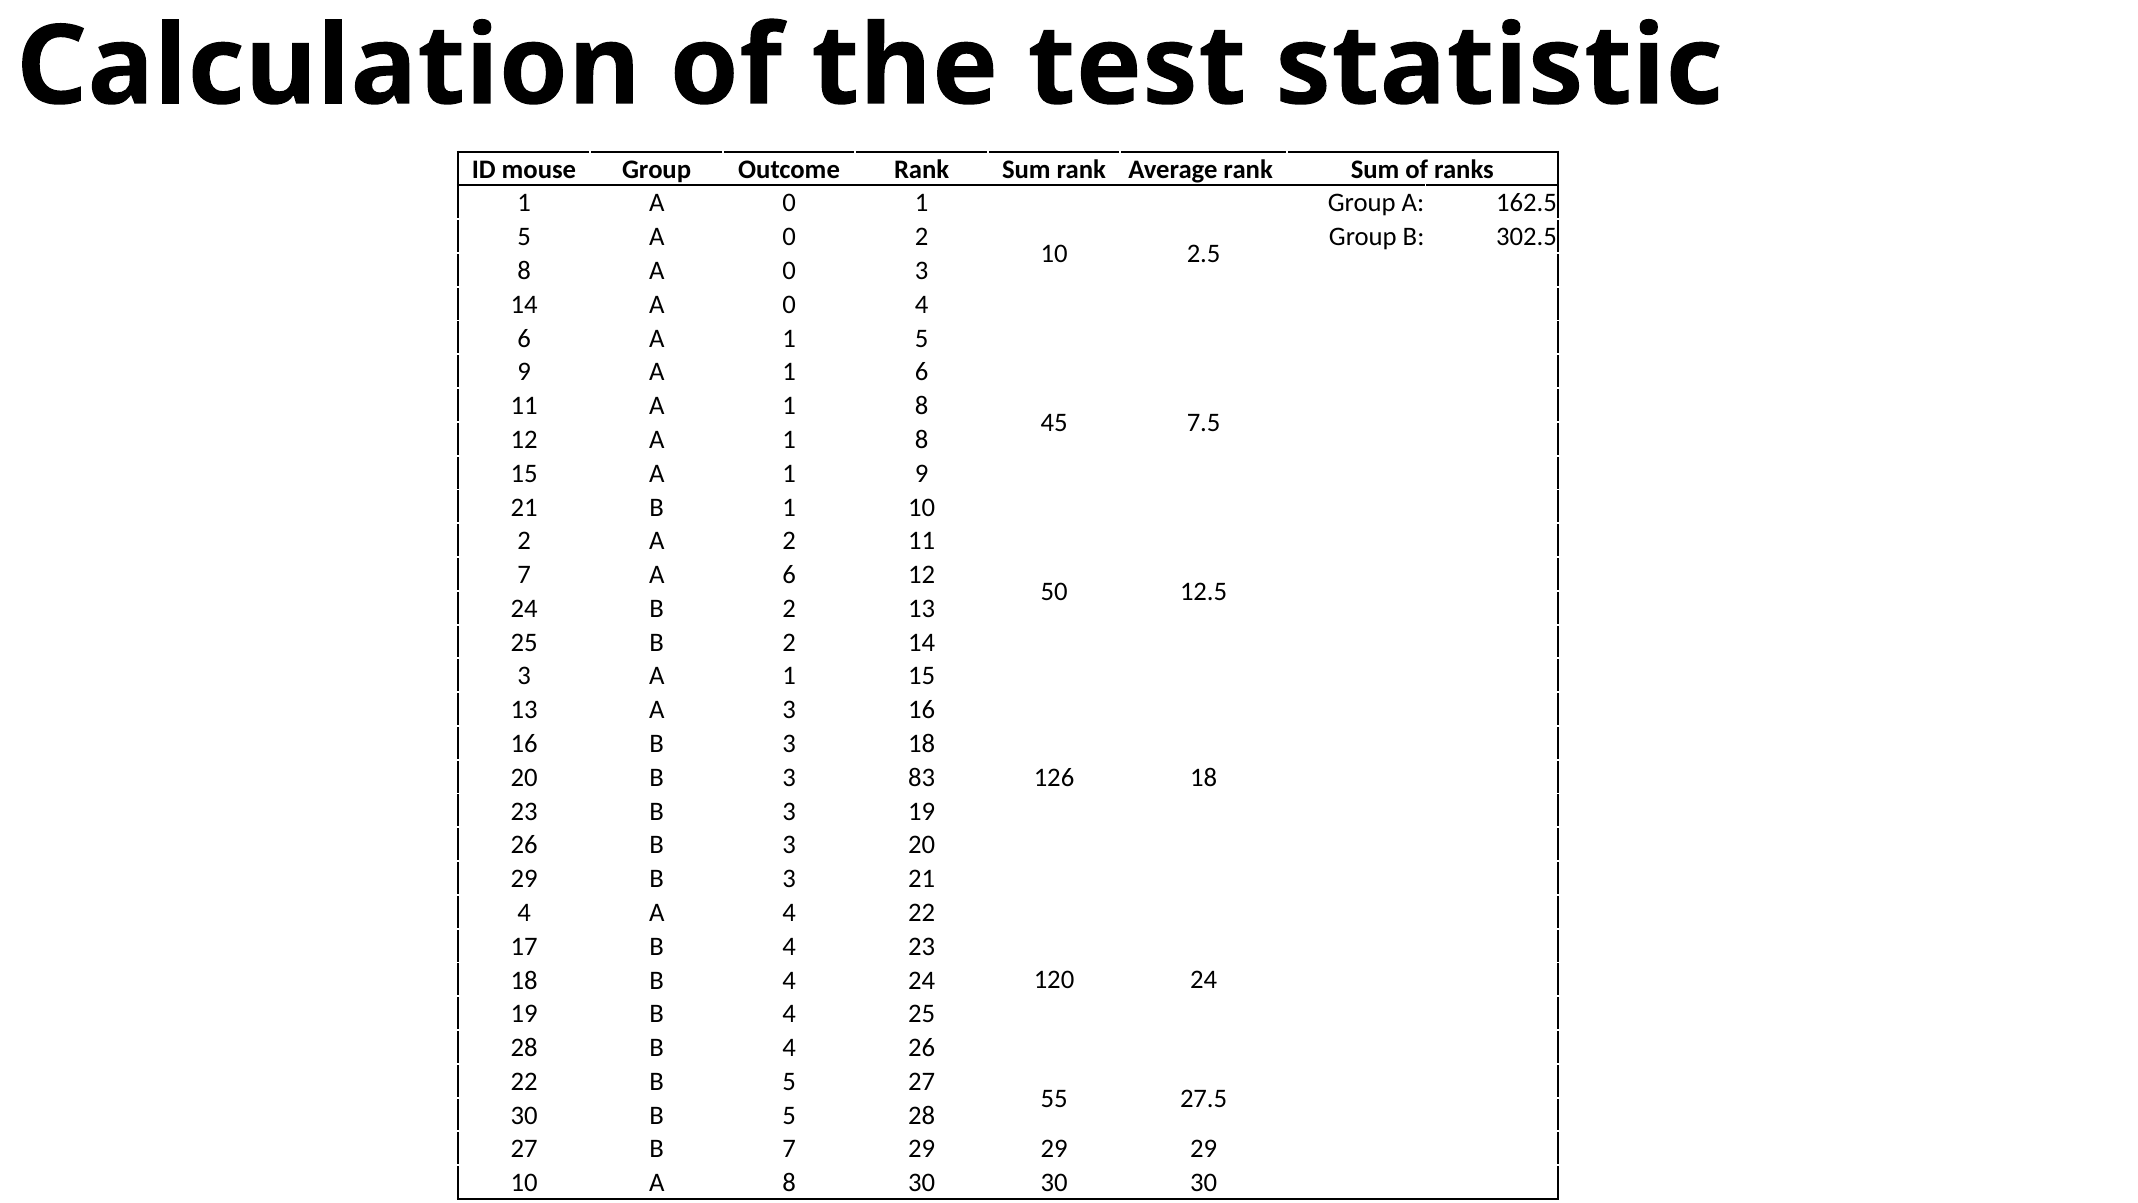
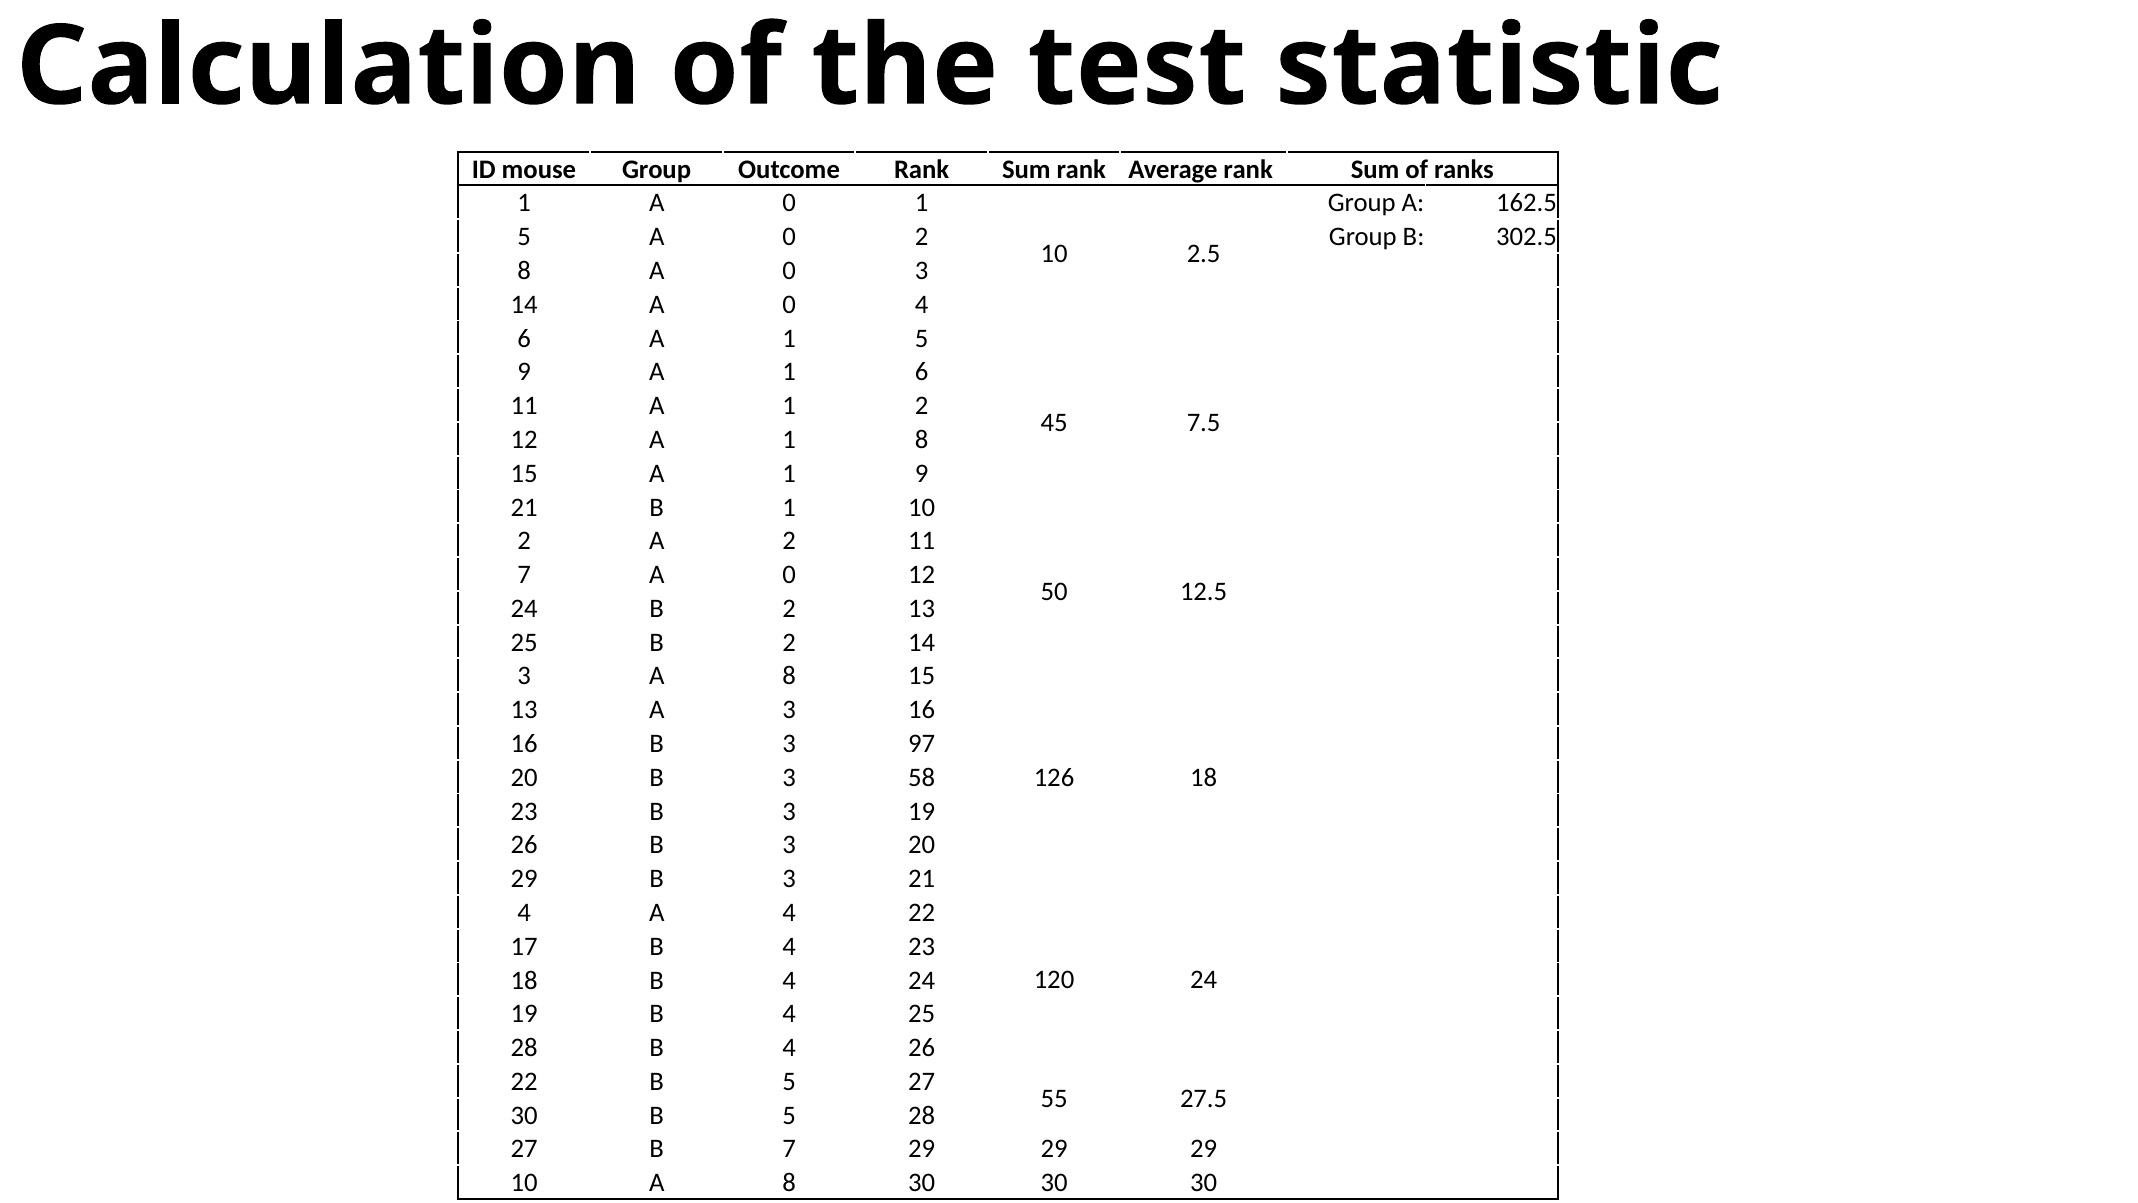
11 A 1 8: 8 -> 2
7 A 6: 6 -> 0
3 A 1: 1 -> 8
3 18: 18 -> 97
83: 83 -> 58
